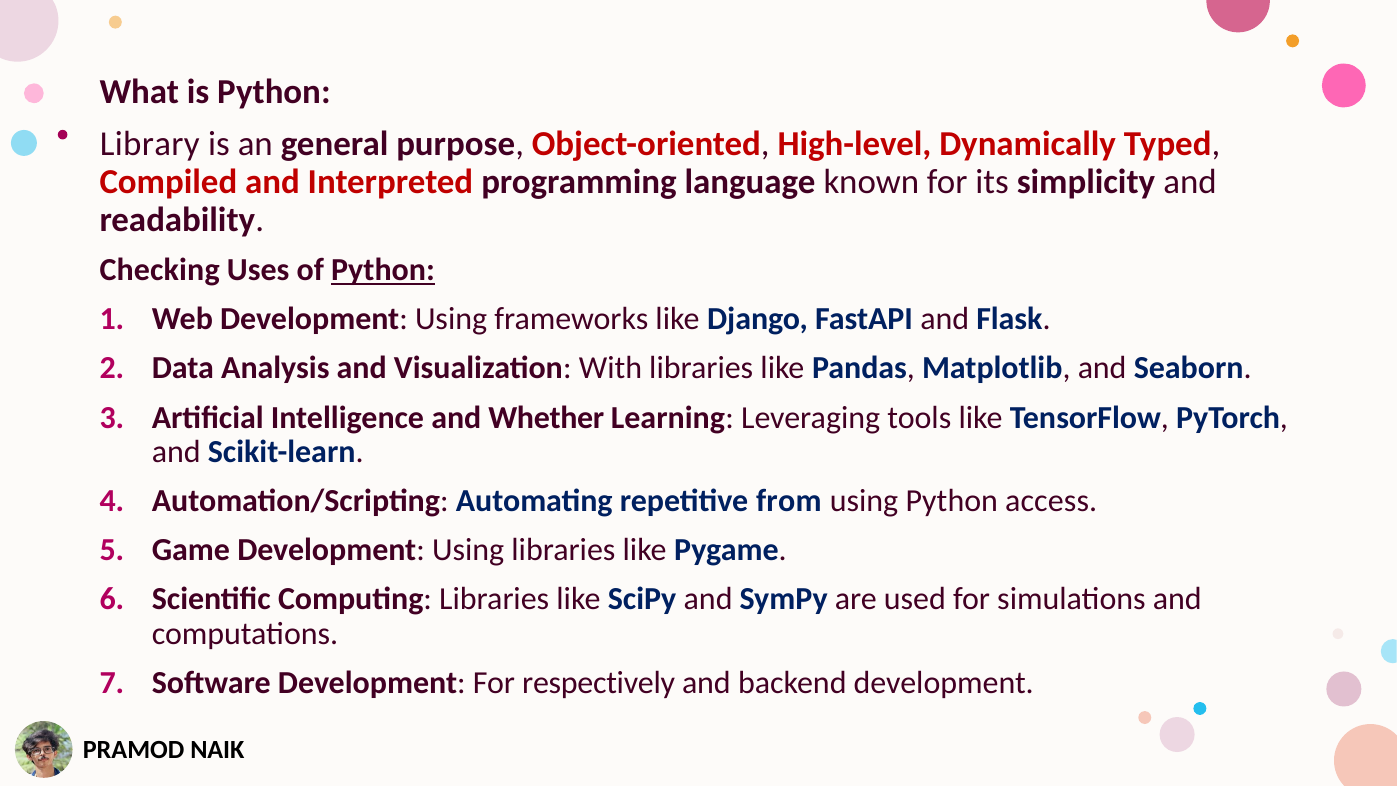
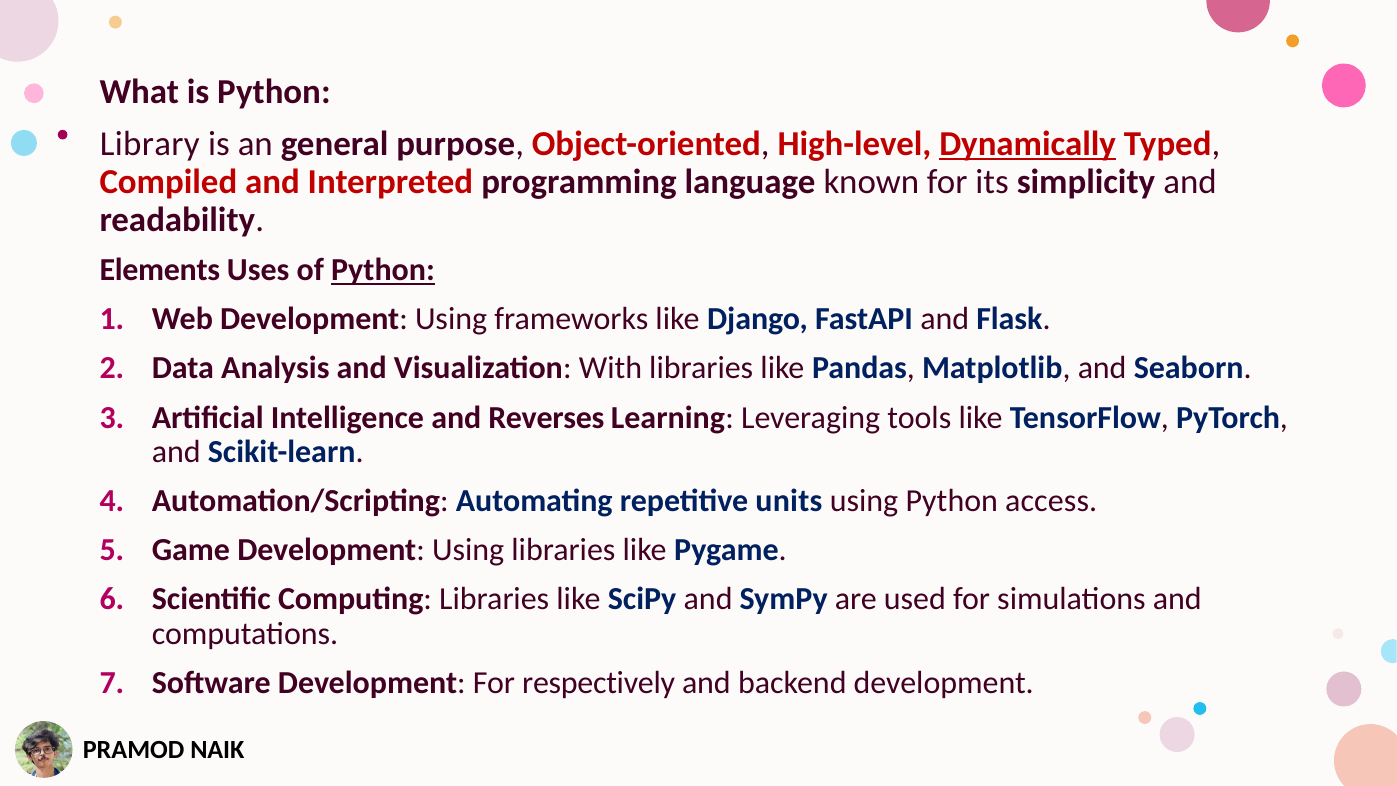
Dynamically underline: none -> present
Checking: Checking -> Elements
Whether: Whether -> Reverses
from: from -> units
